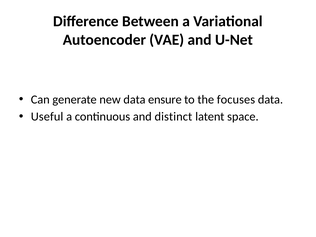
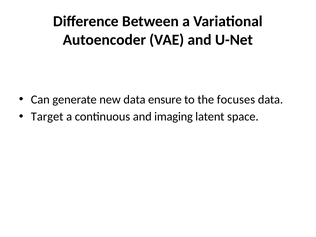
Useful: Useful -> Target
distinct: distinct -> imaging
